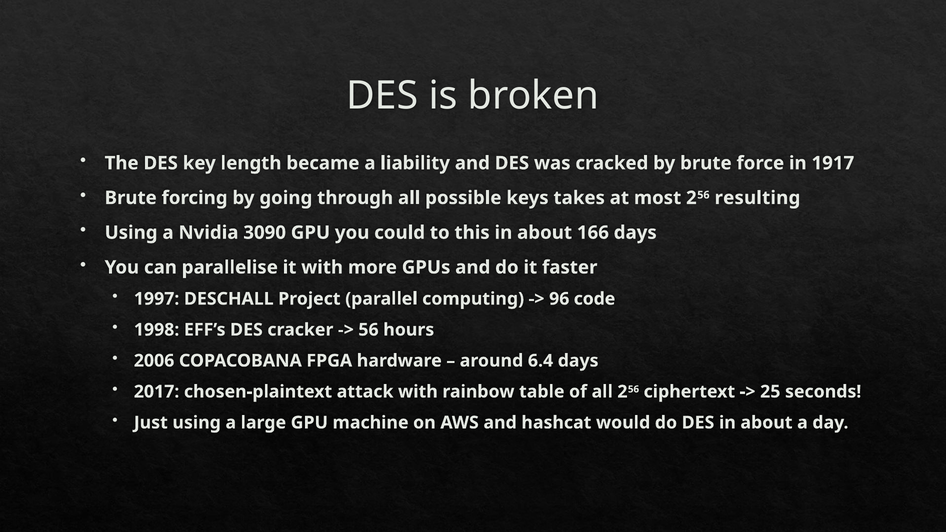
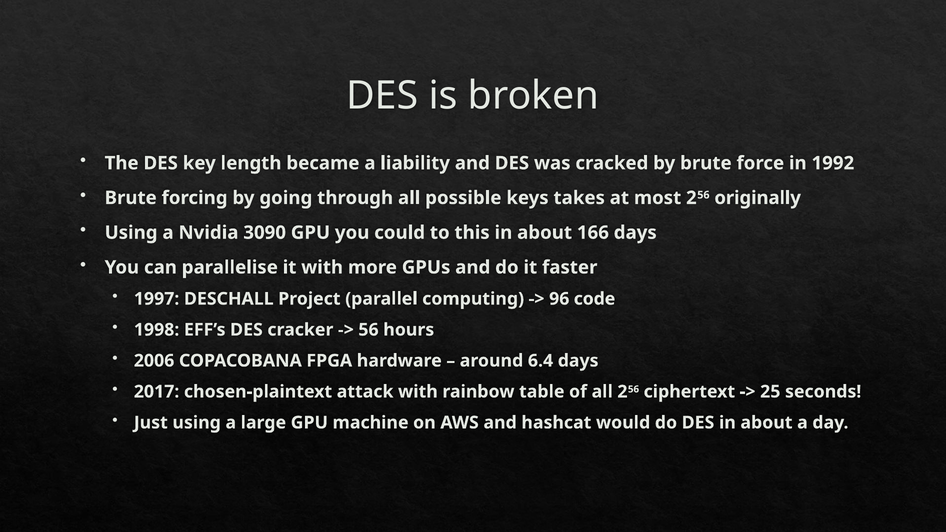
1917: 1917 -> 1992
resulting: resulting -> originally
